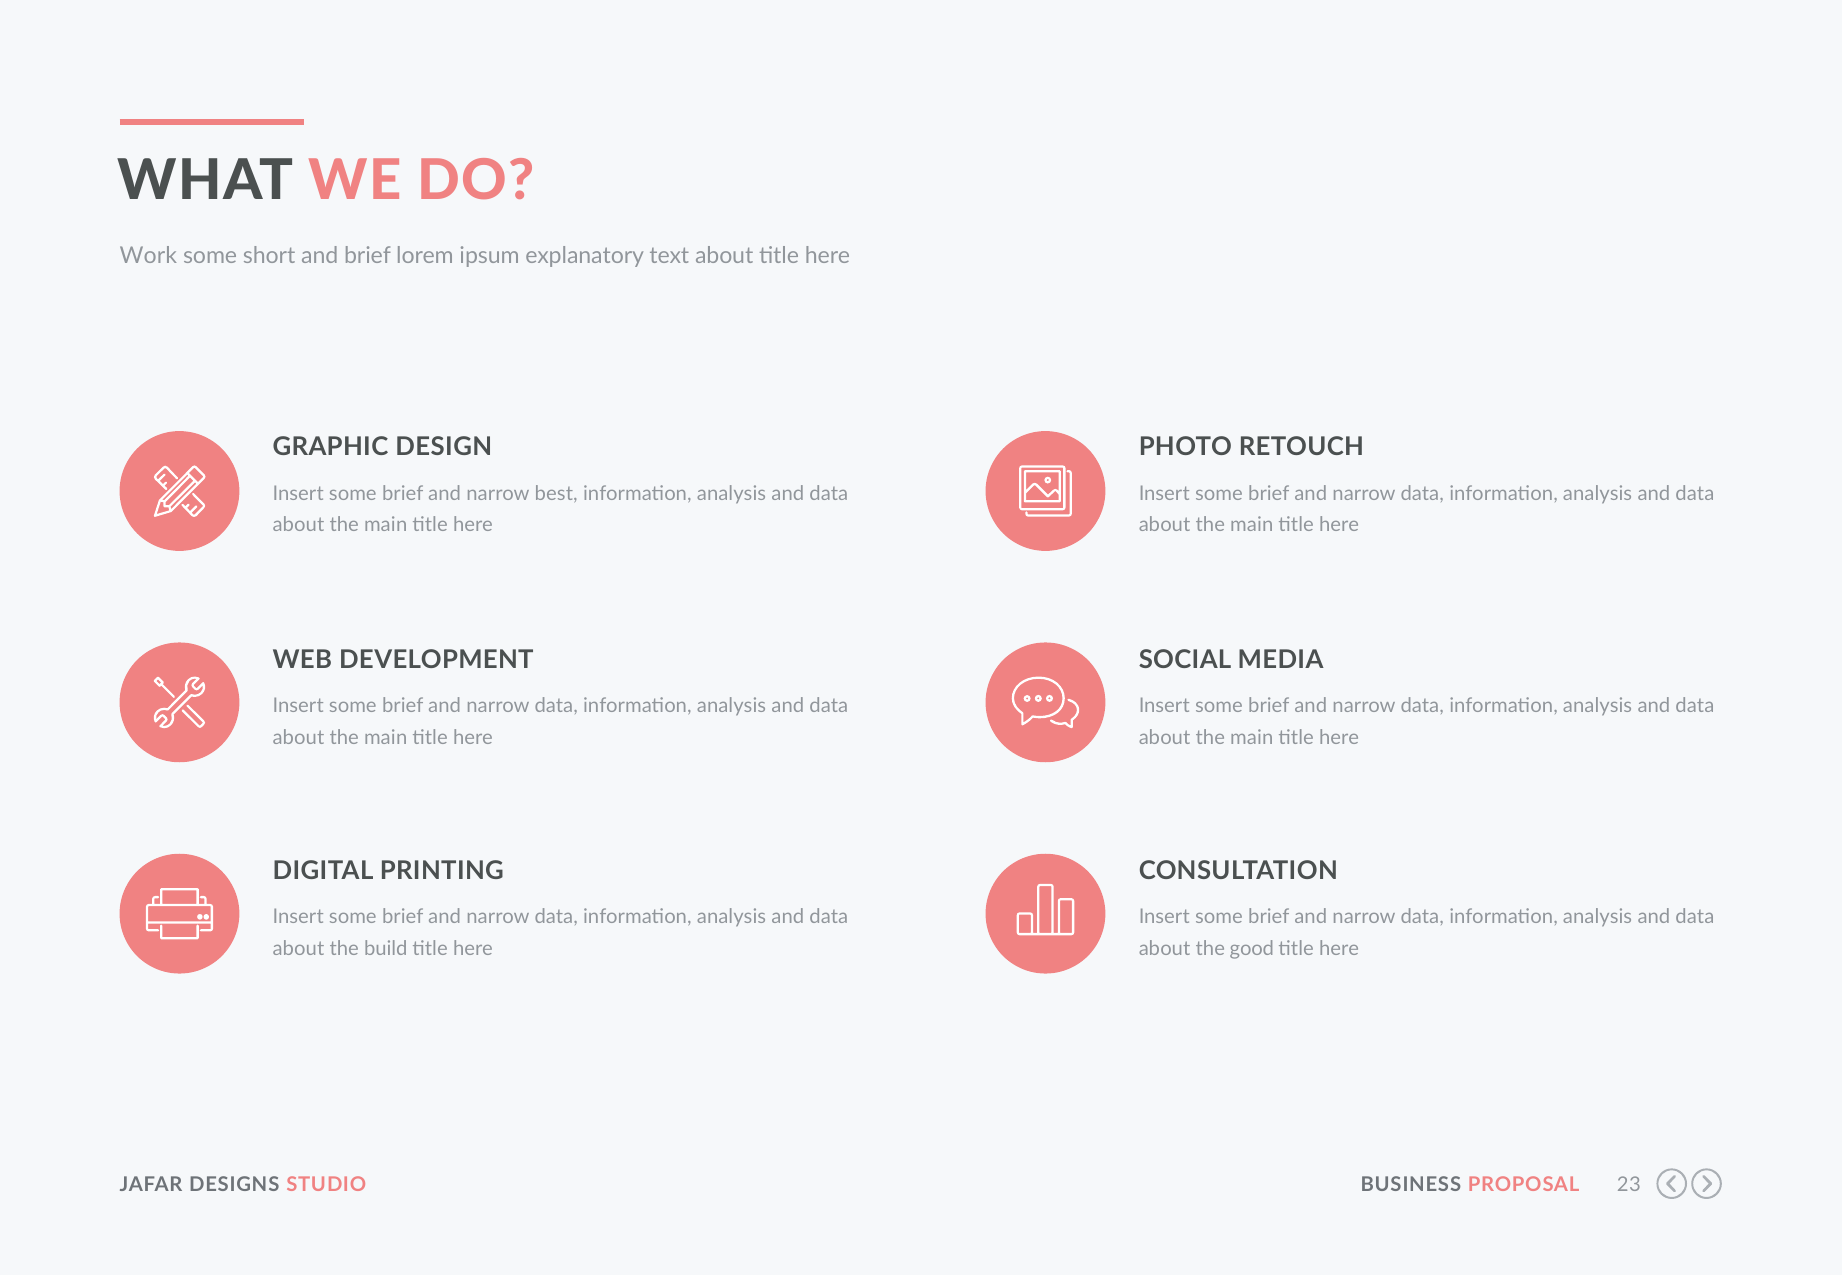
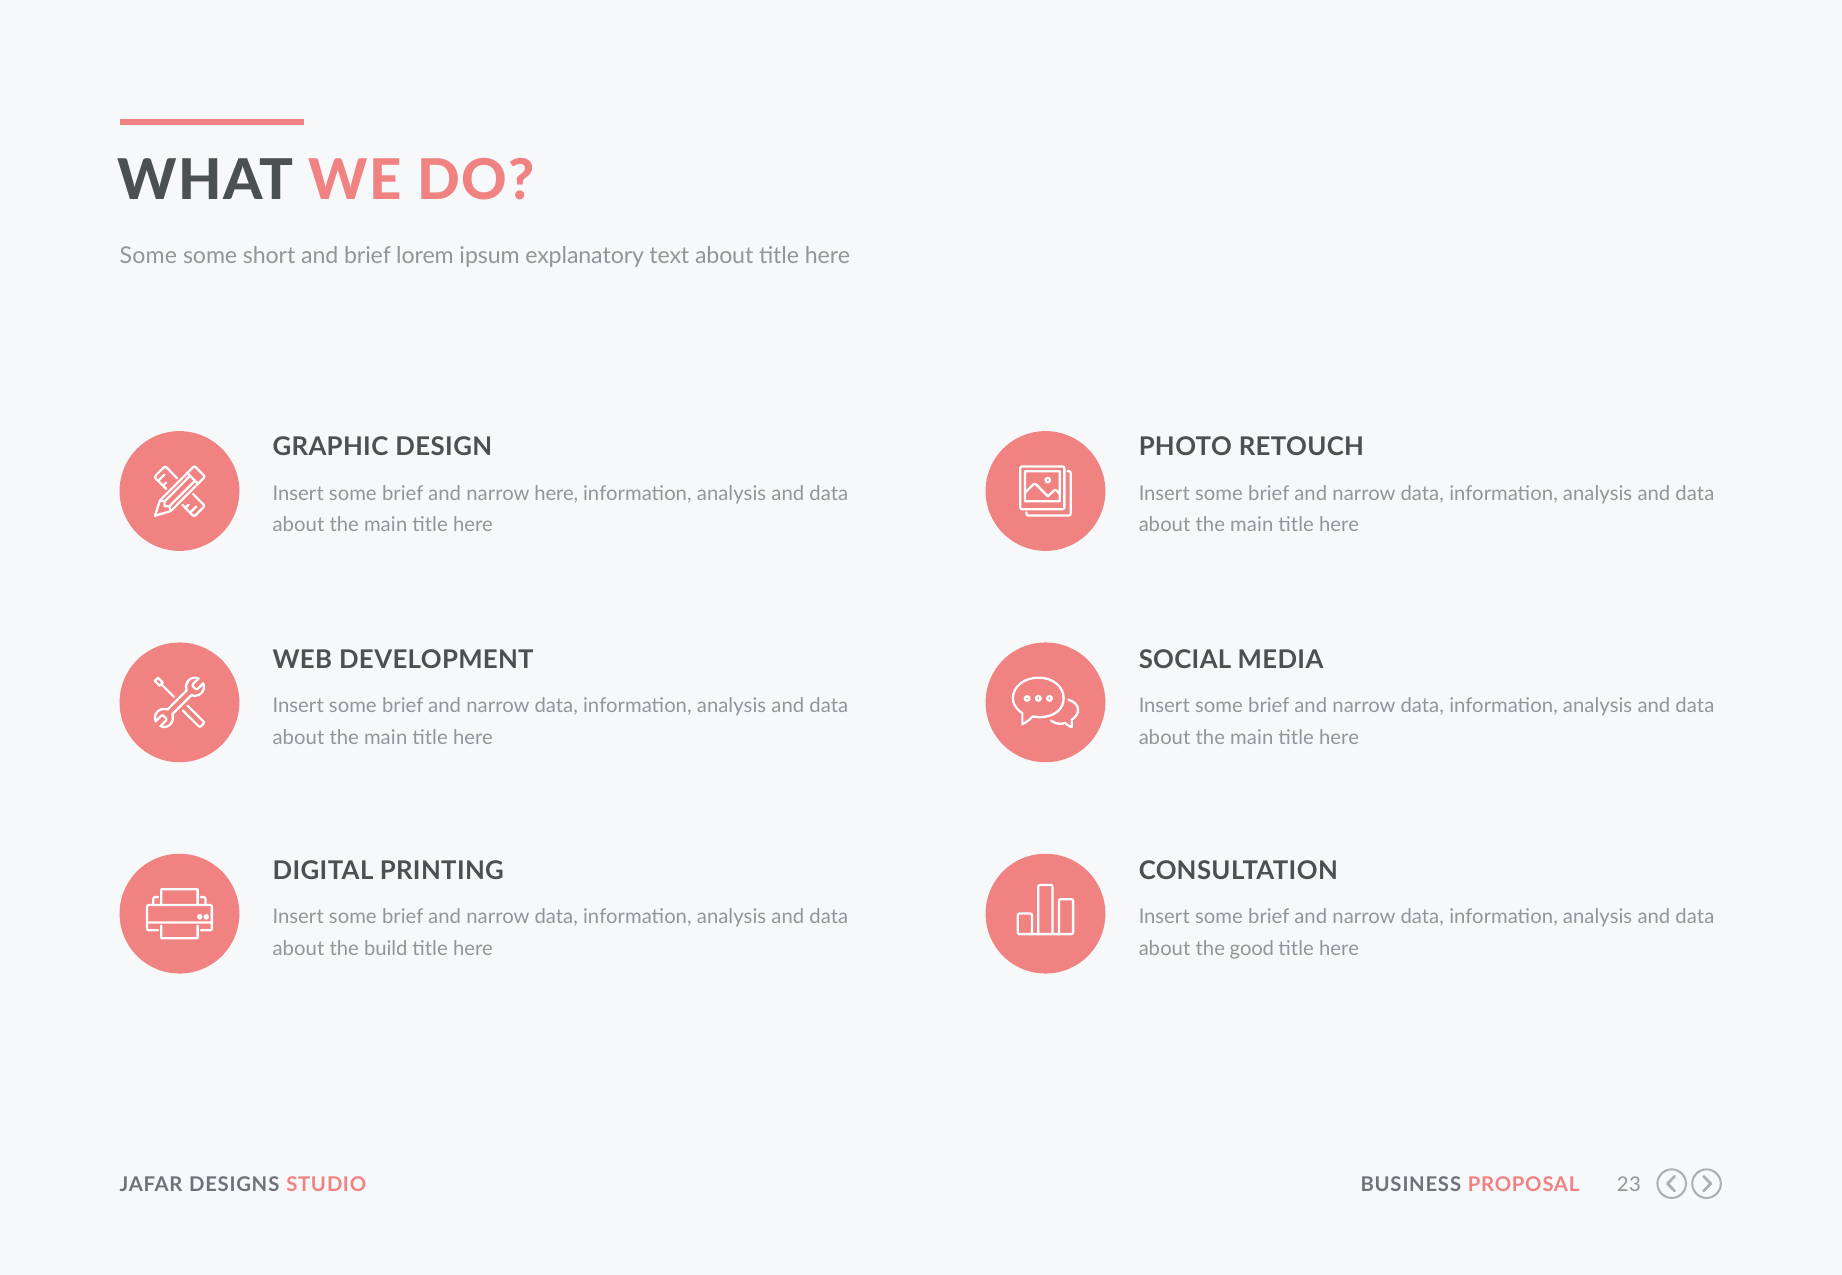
Work at (148, 256): Work -> Some
narrow best: best -> here
